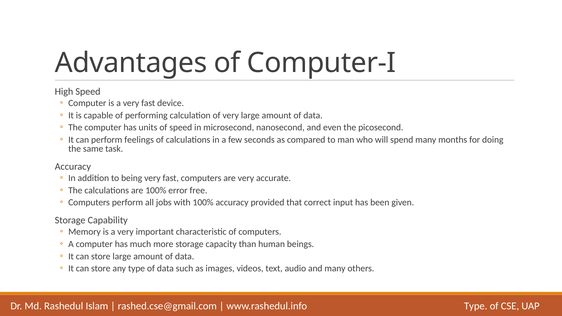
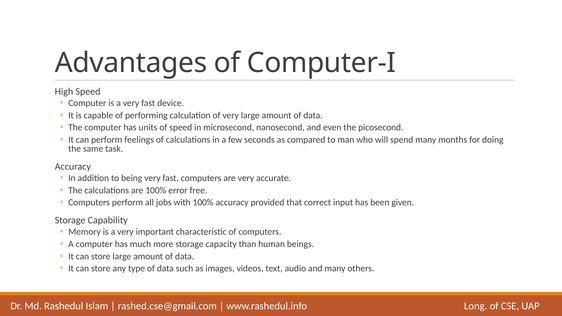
Type at (476, 306): Type -> Long
